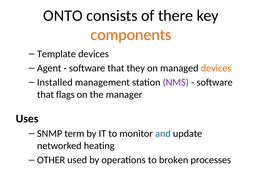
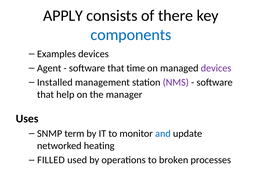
ONTO: ONTO -> APPLY
components colour: orange -> blue
Template: Template -> Examples
they: they -> time
devices at (216, 68) colour: orange -> purple
flags: flags -> help
OTHER: OTHER -> FILLED
